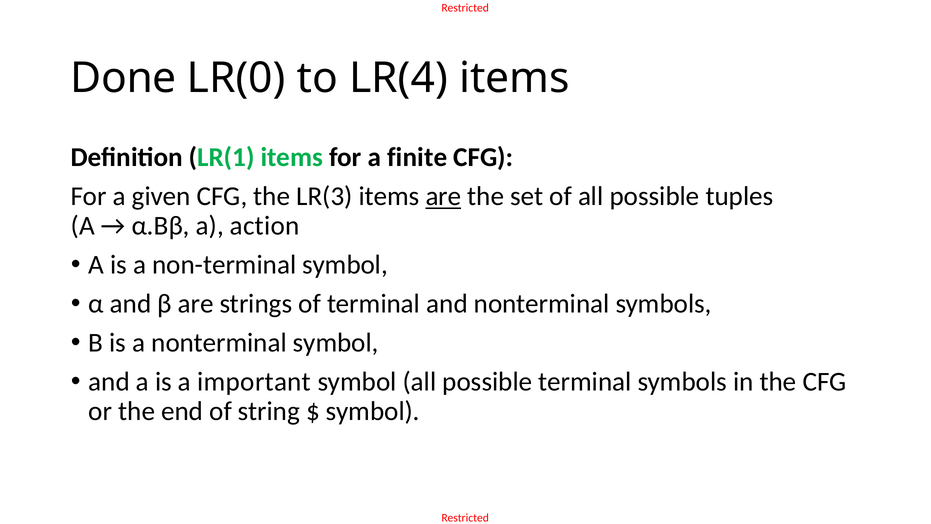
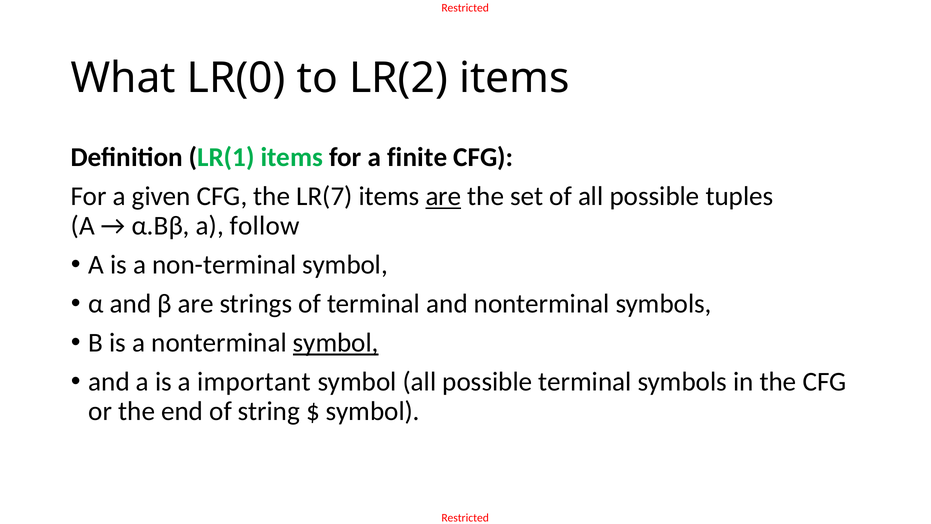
Done: Done -> What
LR(4: LR(4 -> LR(2
LR(3: LR(3 -> LR(7
action: action -> follow
symbol at (336, 343) underline: none -> present
